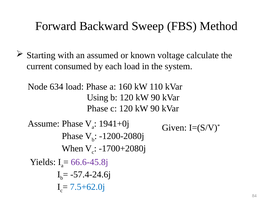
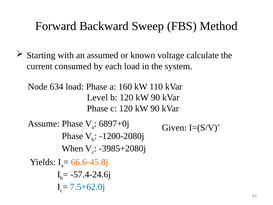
Using: Using -> Level
1941+0j: 1941+0j -> 6897+0j
-1700+2080j: -1700+2080j -> -3985+2080j
66.6-45.8j colour: purple -> orange
